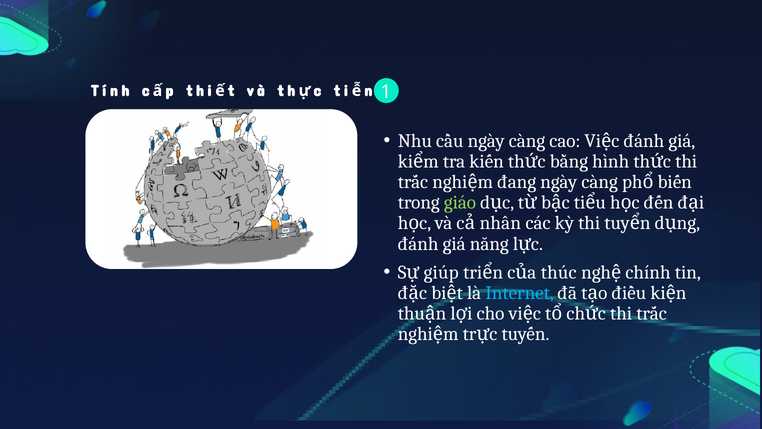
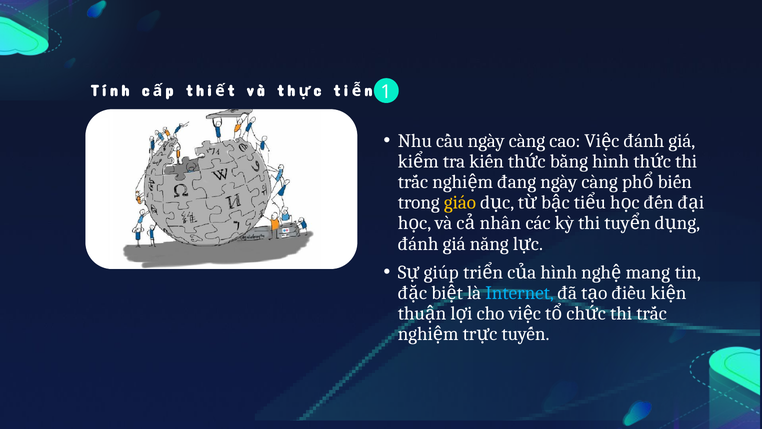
giáo colour: light green -> yellow
thúc at (559, 272): thúc -> hình
chính: chính -> mang
